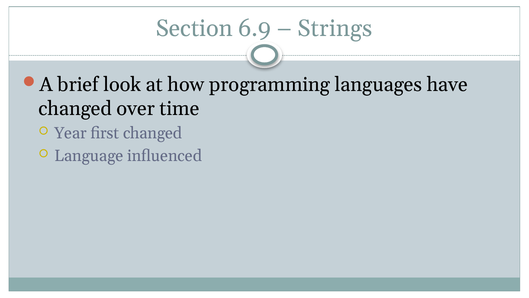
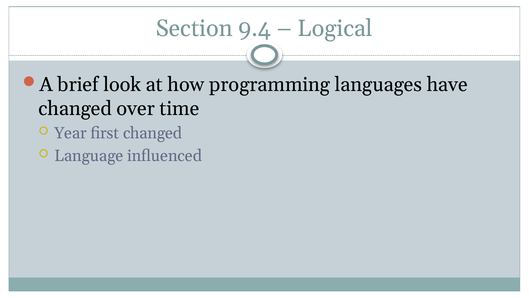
6.9: 6.9 -> 9.4
Strings: Strings -> Logical
